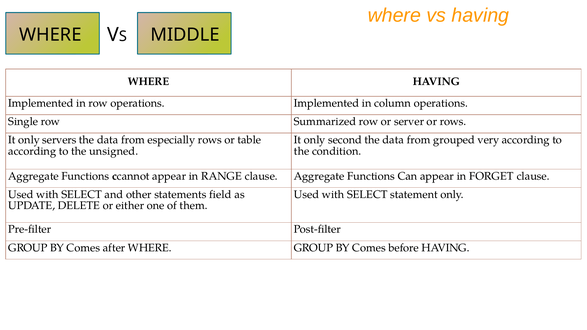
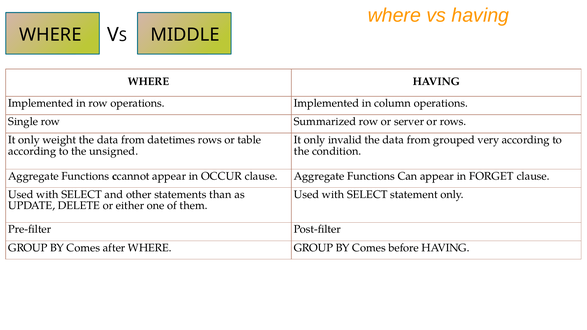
servers: servers -> weight
especially: especially -> datetimes
second: second -> invalid
RANGE: RANGE -> OCCUR
field: field -> than
